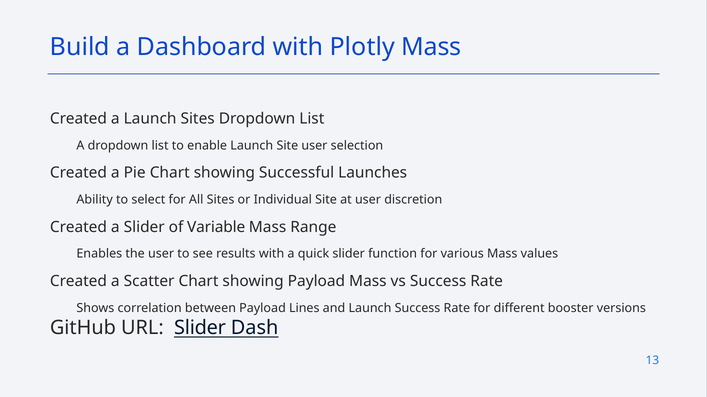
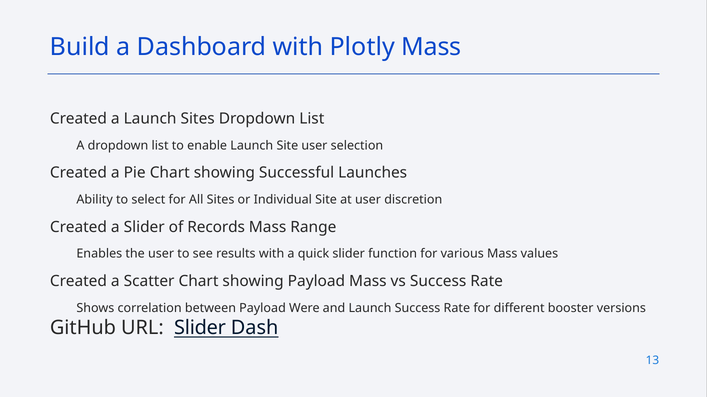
Variable: Variable -> Records
Lines: Lines -> Were
